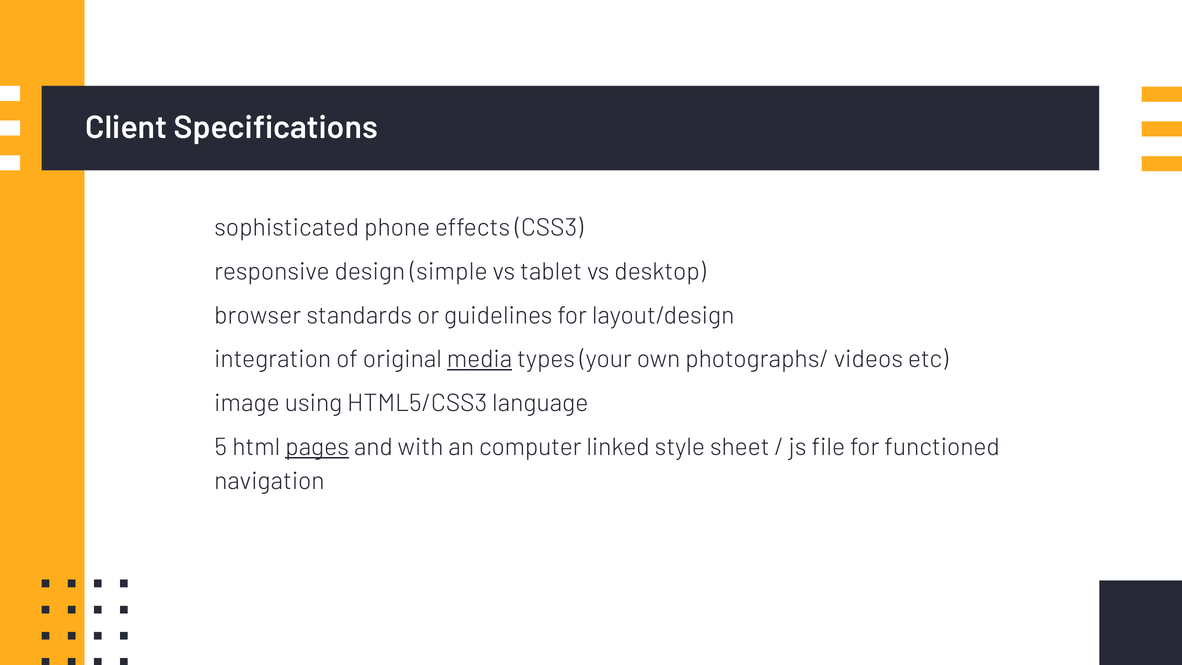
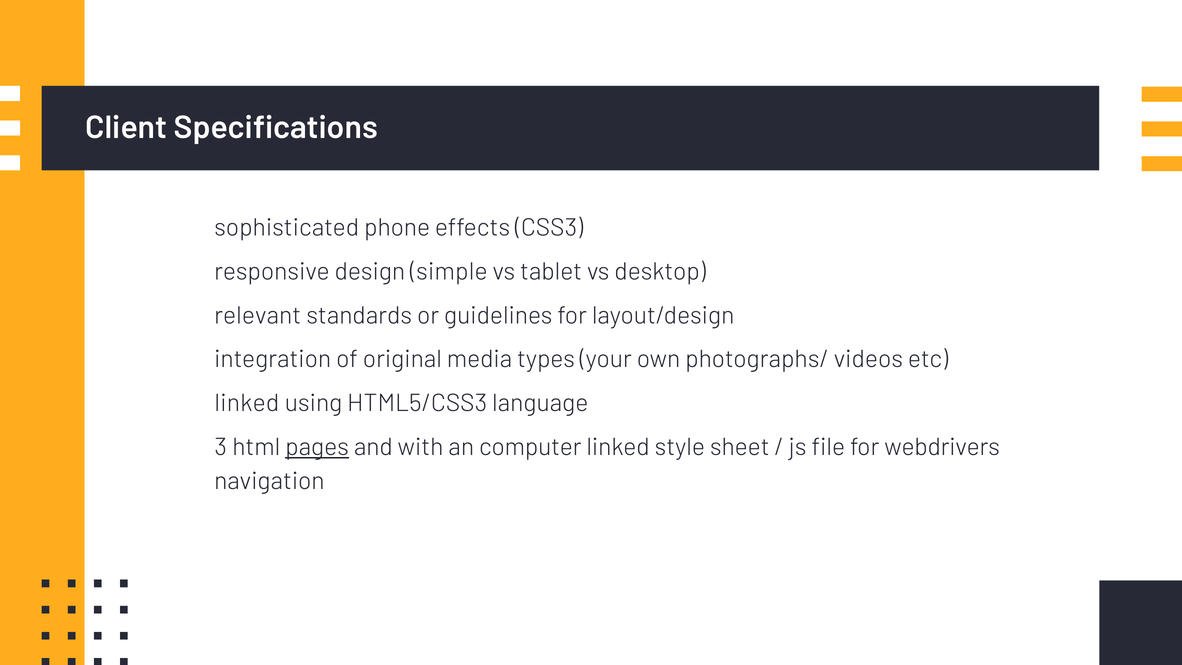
browser: browser -> relevant
media underline: present -> none
image at (247, 403): image -> linked
5: 5 -> 3
functioned: functioned -> webdrivers
